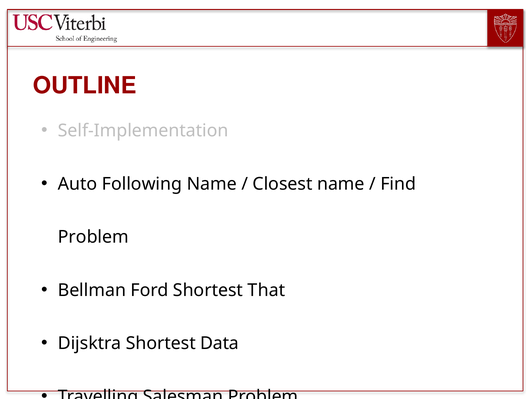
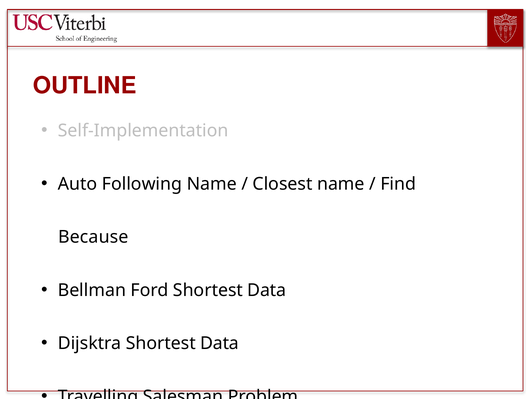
Problem at (93, 237): Problem -> Because
Ford Shortest That: That -> Data
